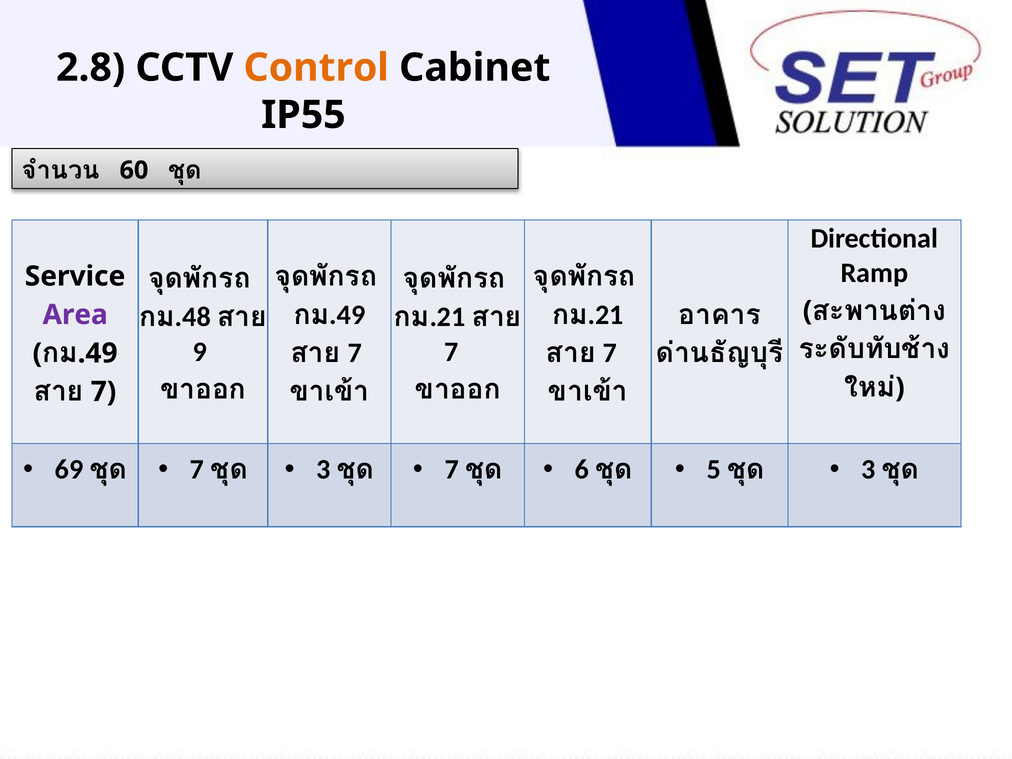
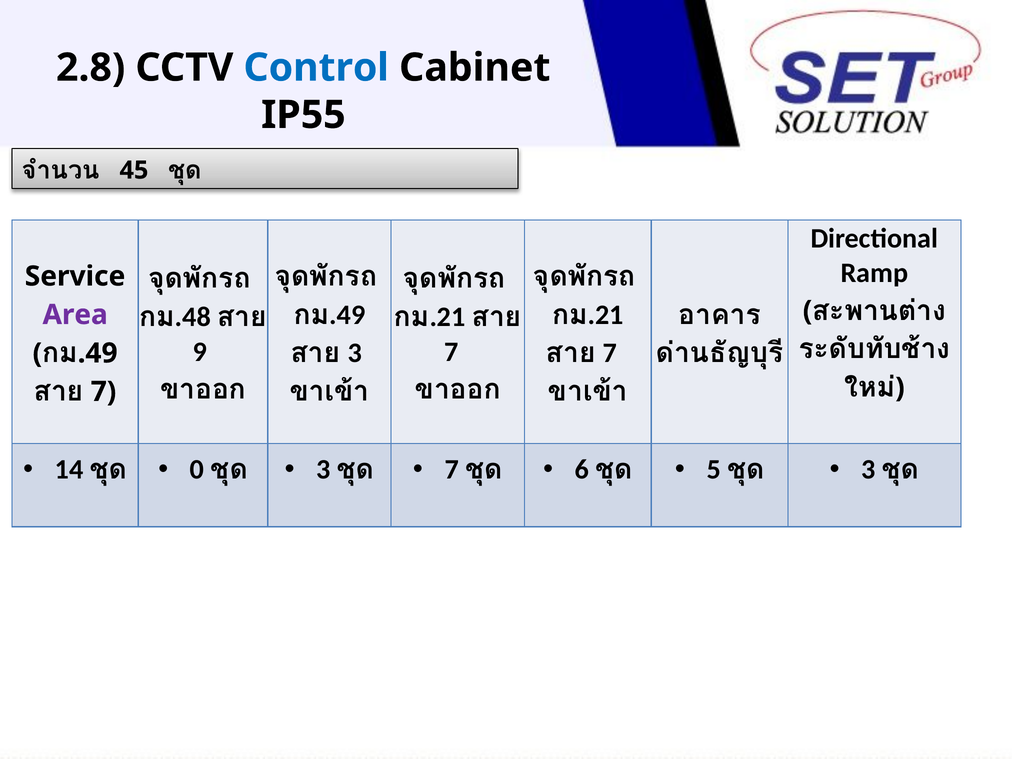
Control colour: orange -> blue
60: 60 -> 45
7 at (355, 353): 7 -> 3
69: 69 -> 14
7 at (197, 470): 7 -> 0
